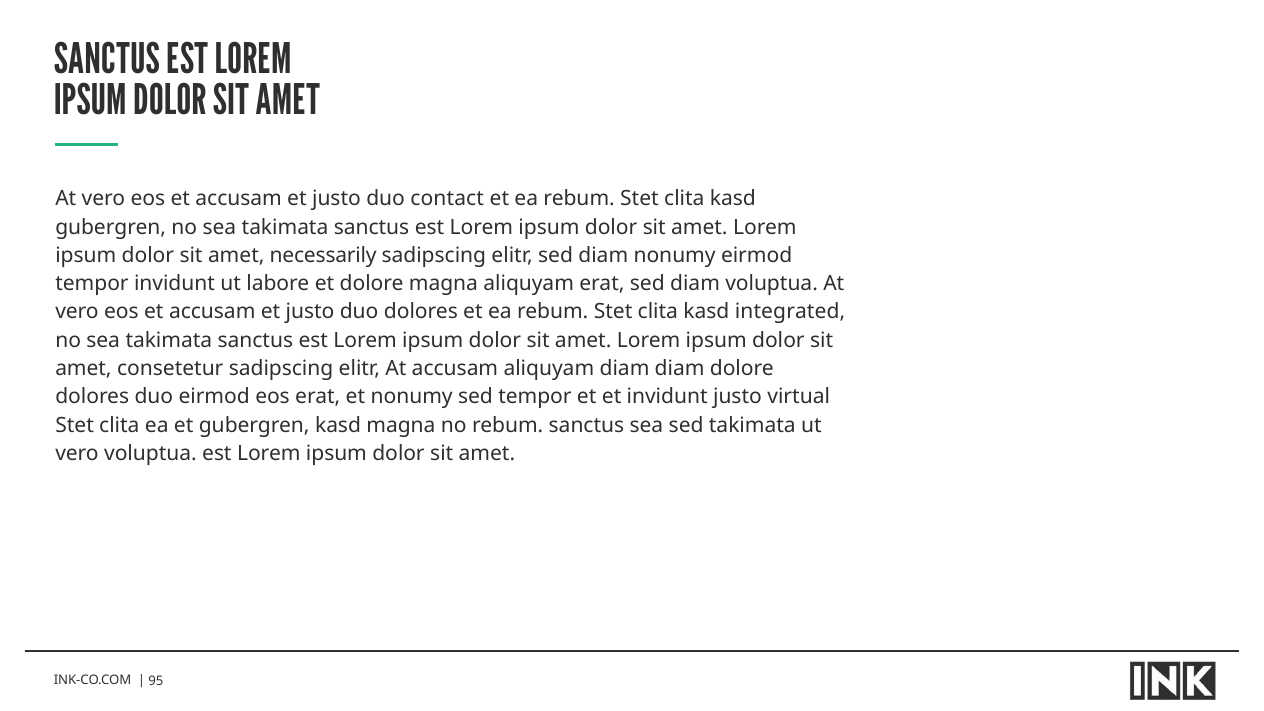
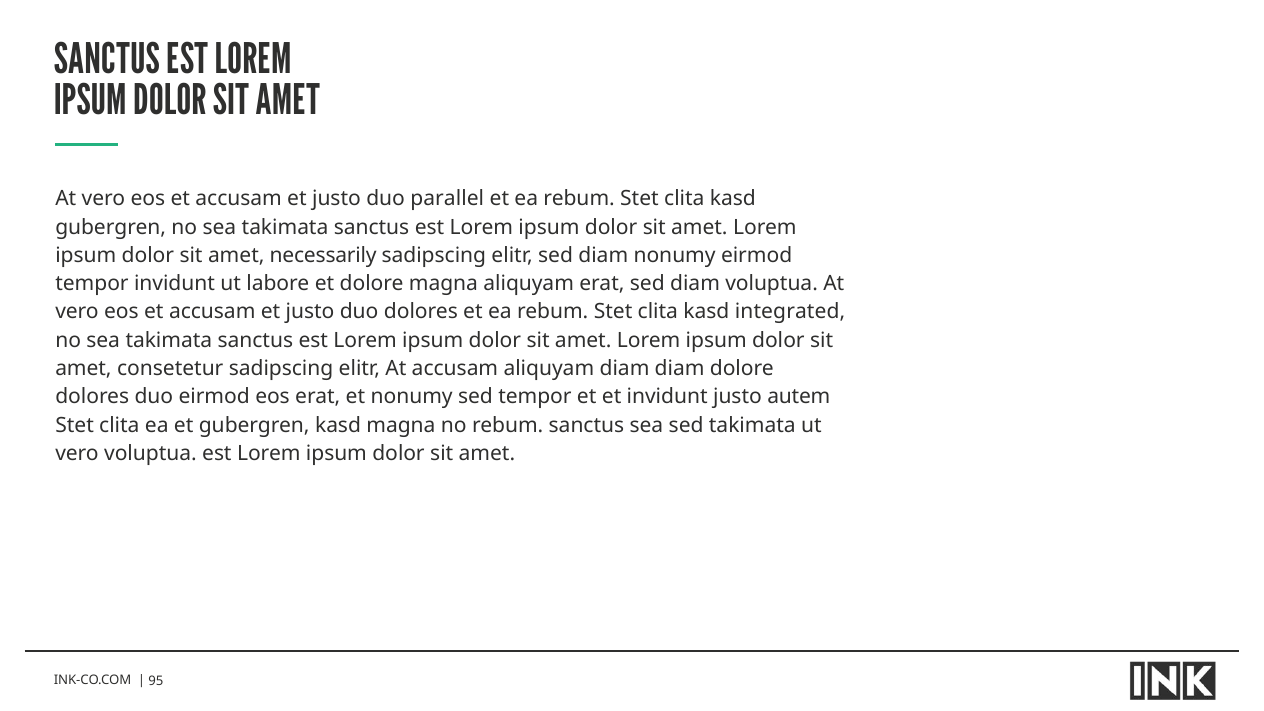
contact: contact -> parallel
virtual: virtual -> autem
